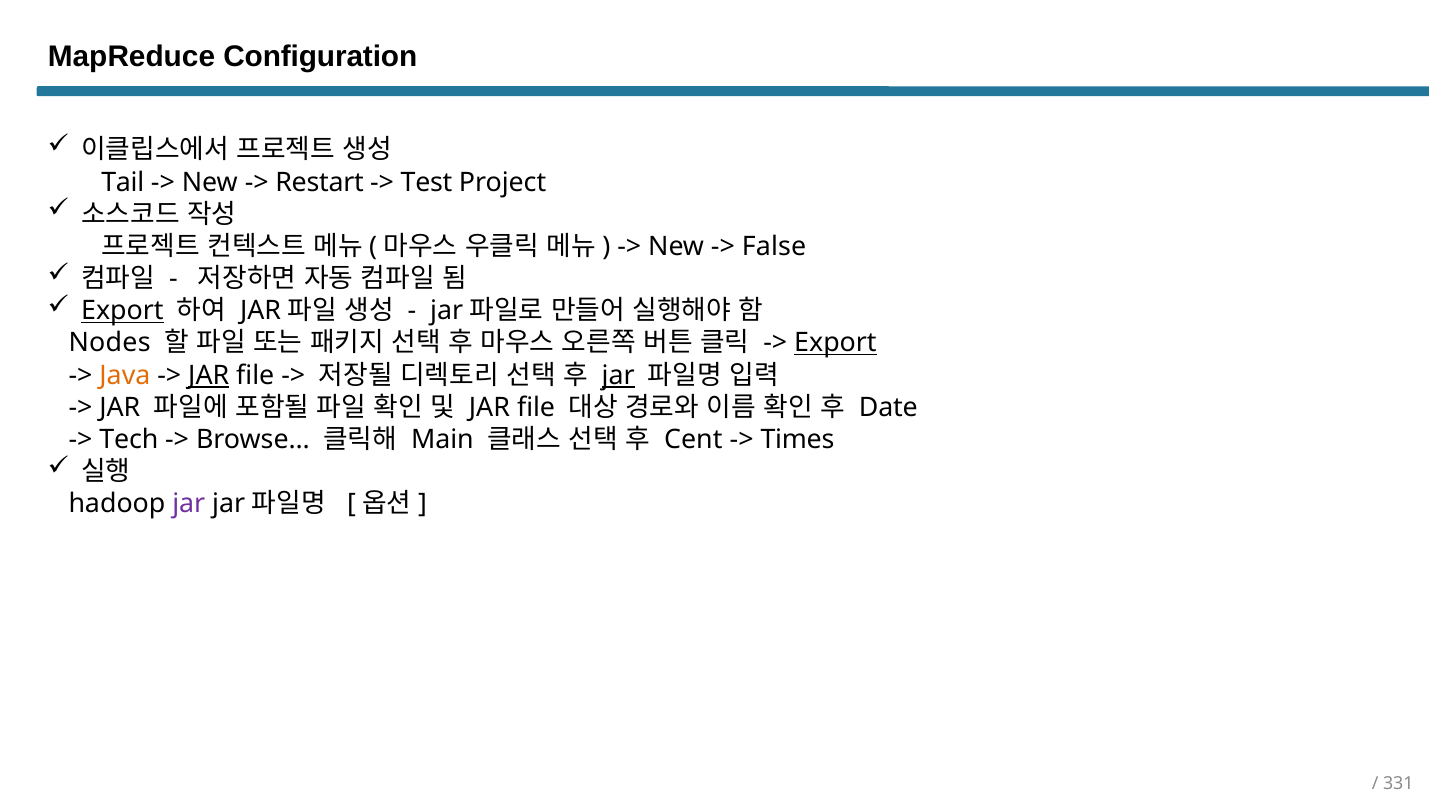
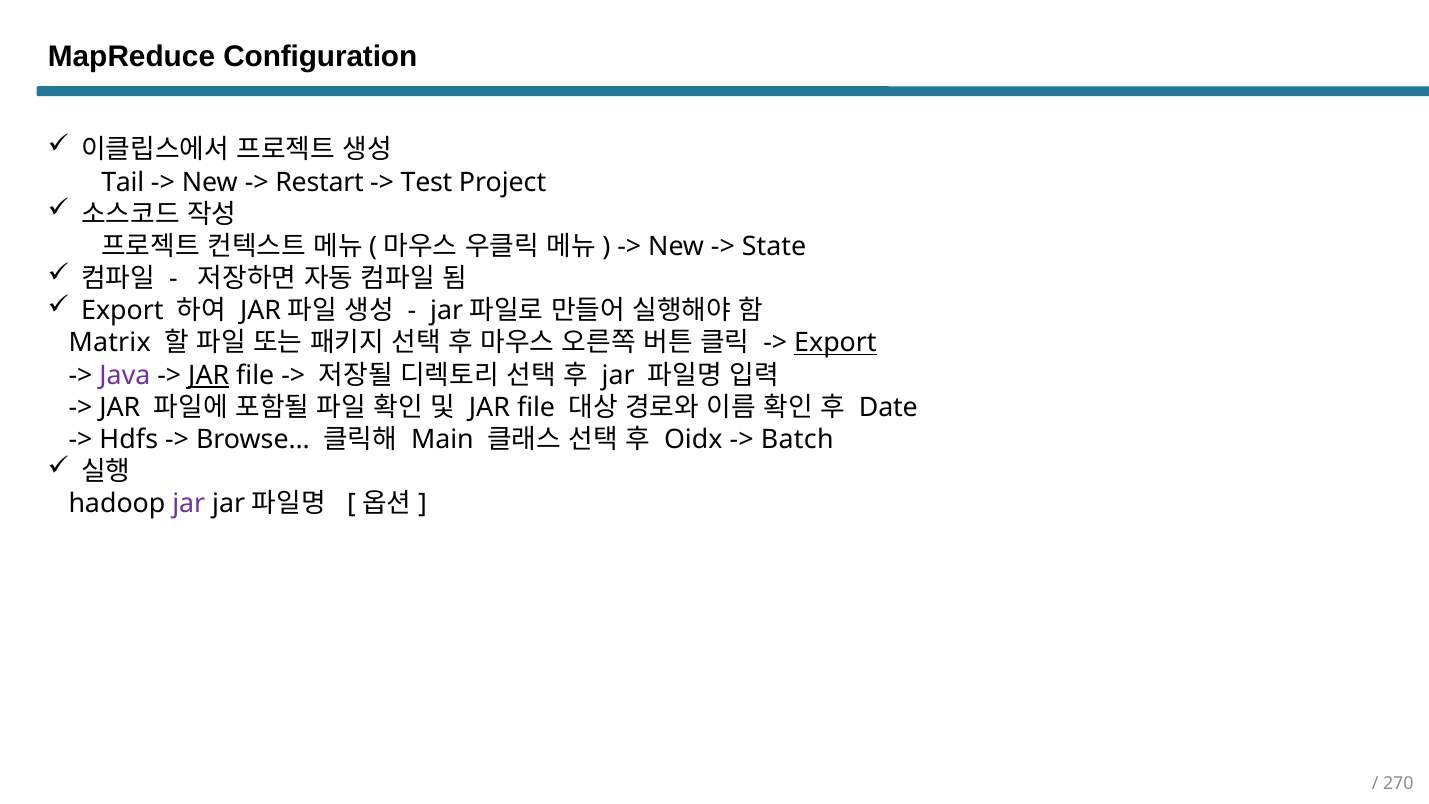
False: False -> State
Export at (122, 311) underline: present -> none
Nodes: Nodes -> Matrix
Java colour: orange -> purple
jar at (618, 375) underline: present -> none
Tech: Tech -> Hdfs
Cent: Cent -> Oidx
Times: Times -> Batch
331: 331 -> 270
